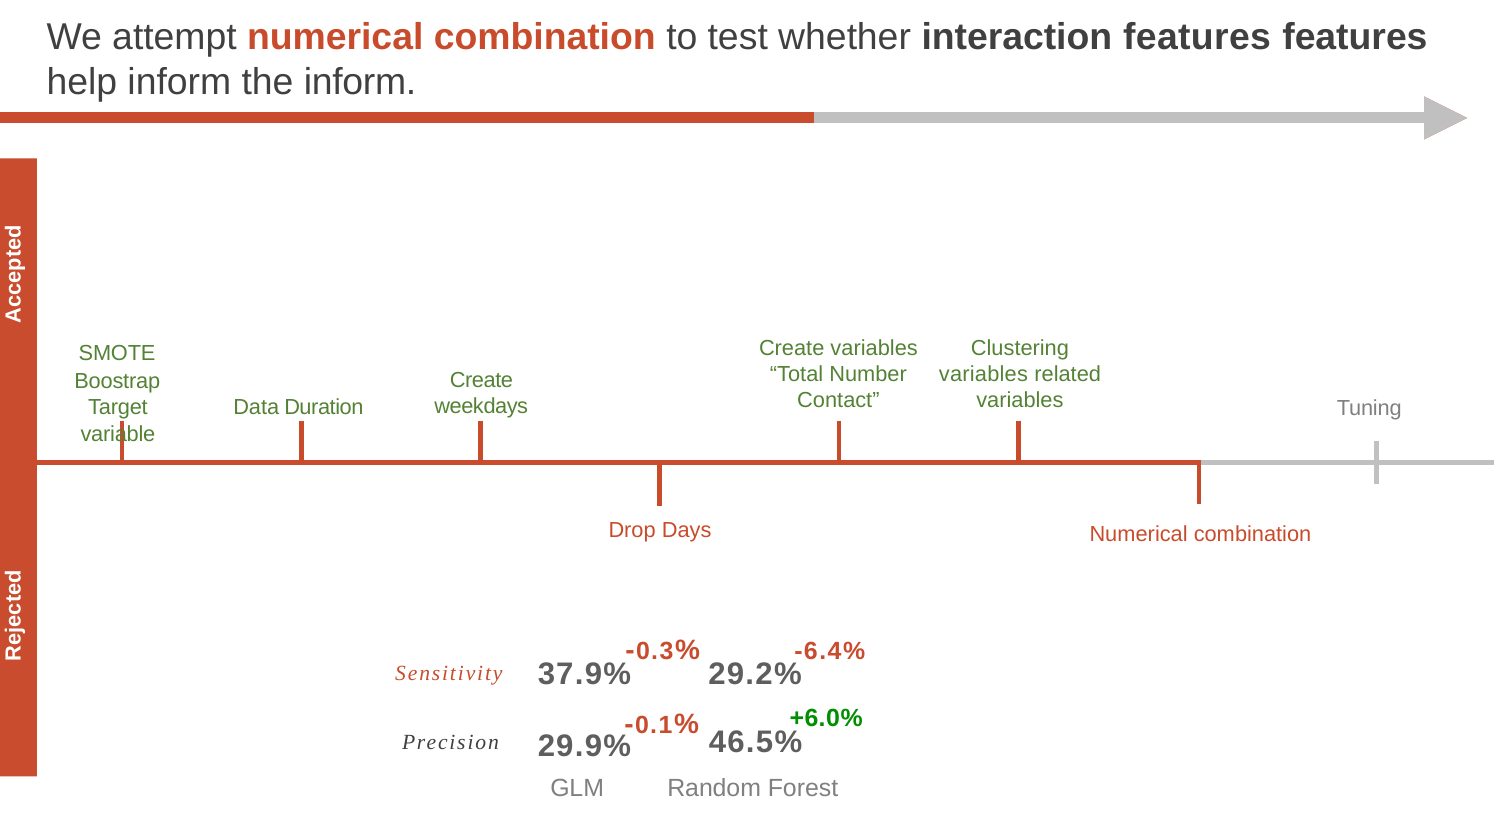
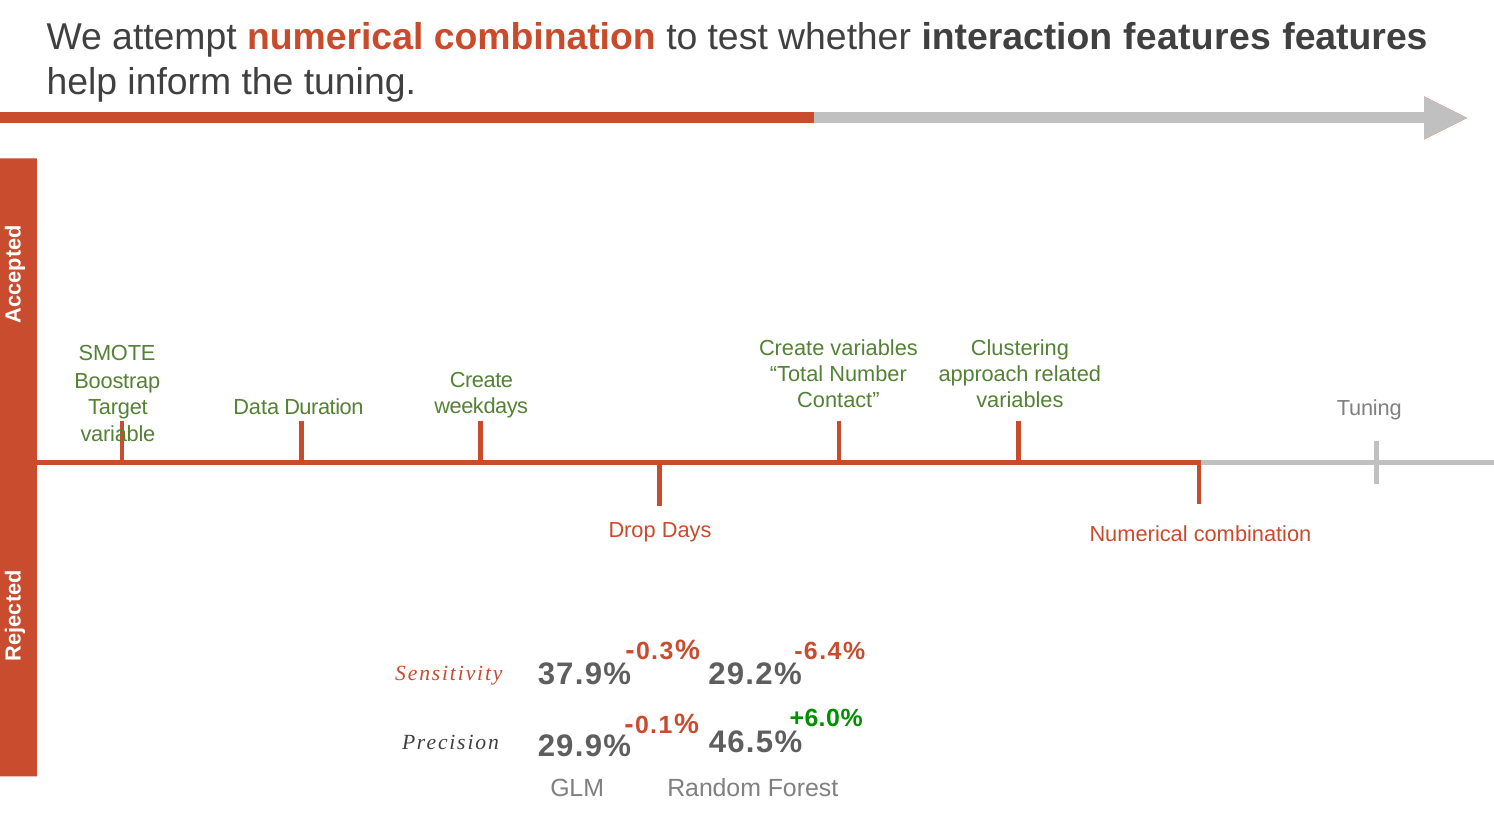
the inform: inform -> tuning
variables at (983, 375): variables -> approach
